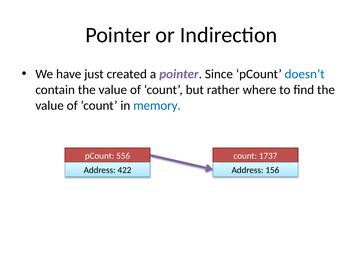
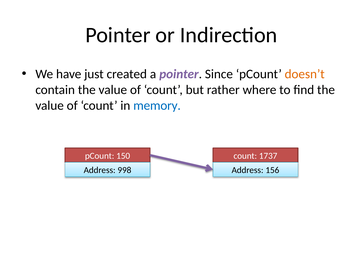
doesn’t colour: blue -> orange
556: 556 -> 150
422: 422 -> 998
